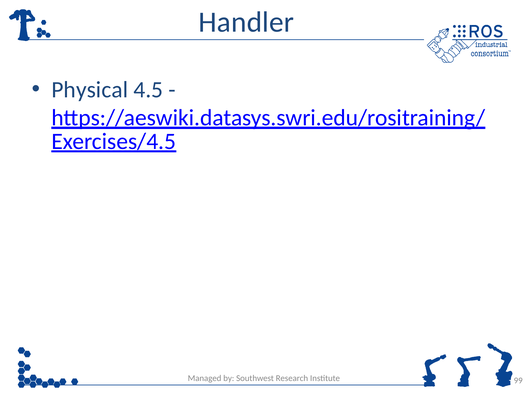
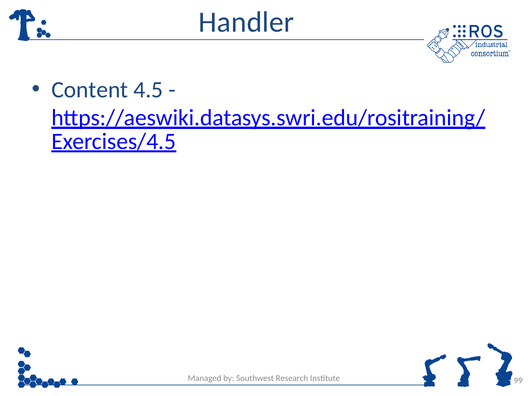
Physical: Physical -> Content
